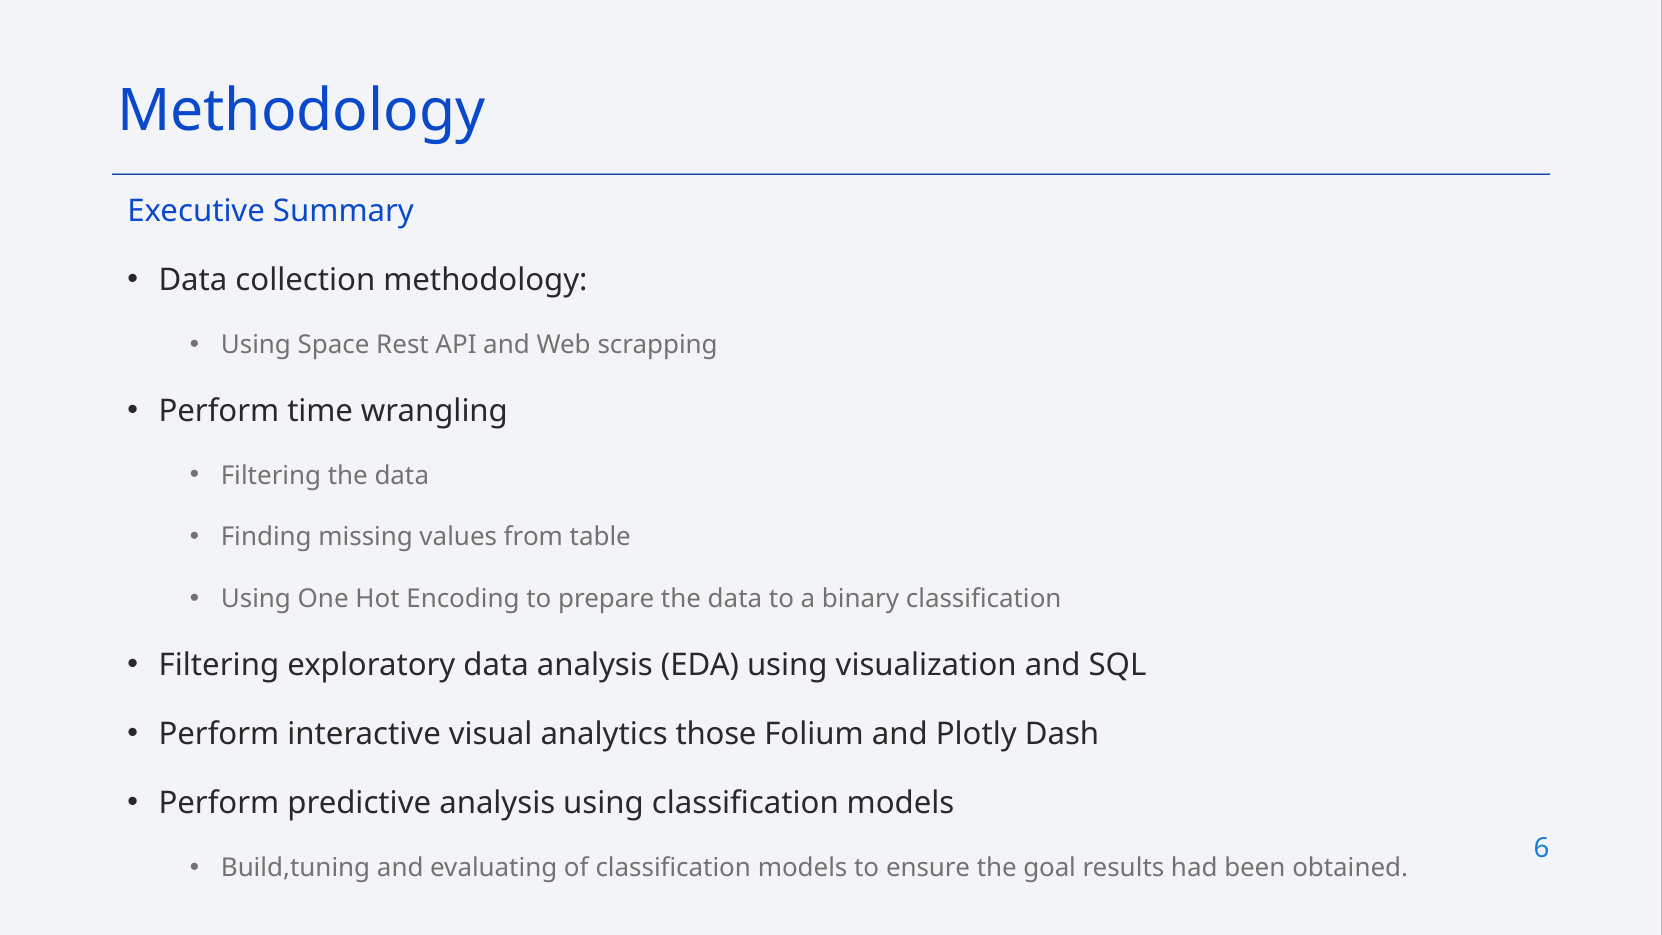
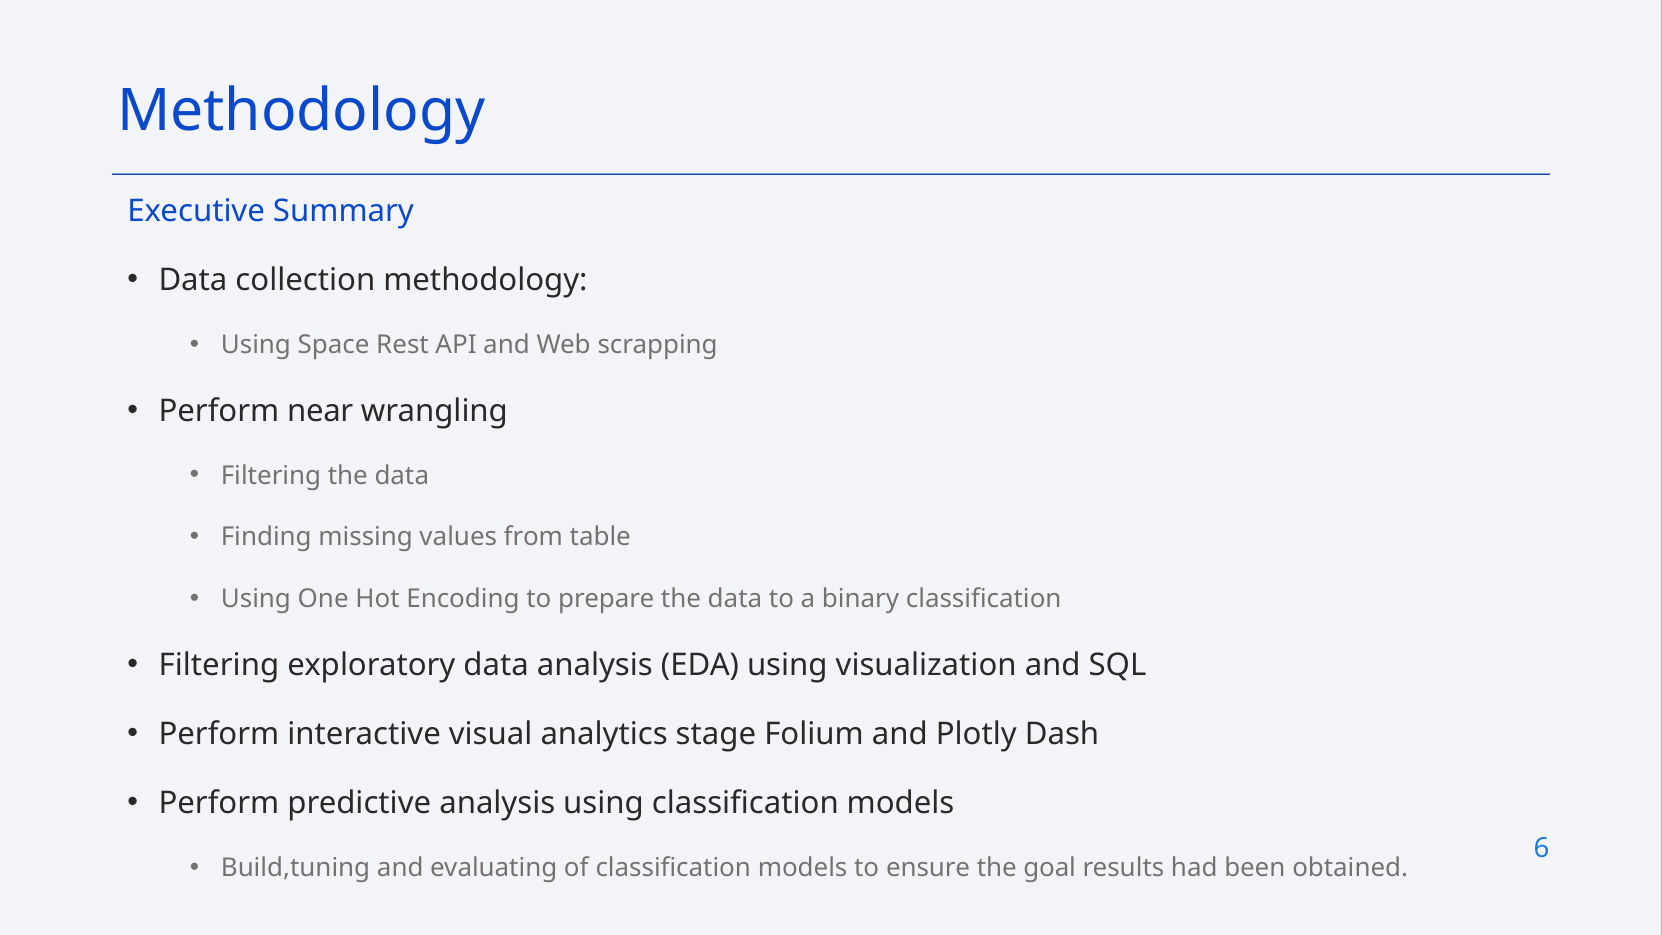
time: time -> near
those: those -> stage
